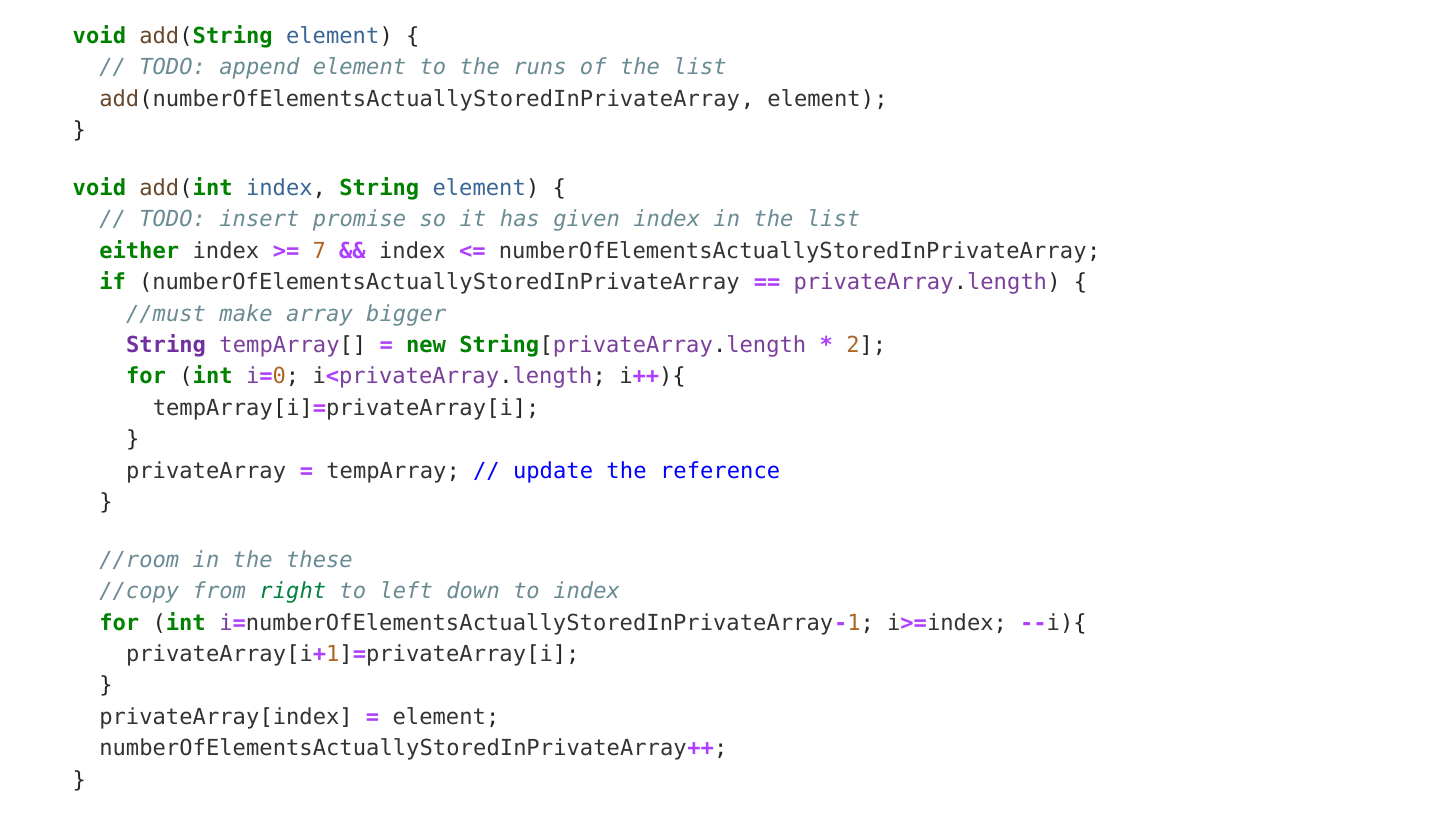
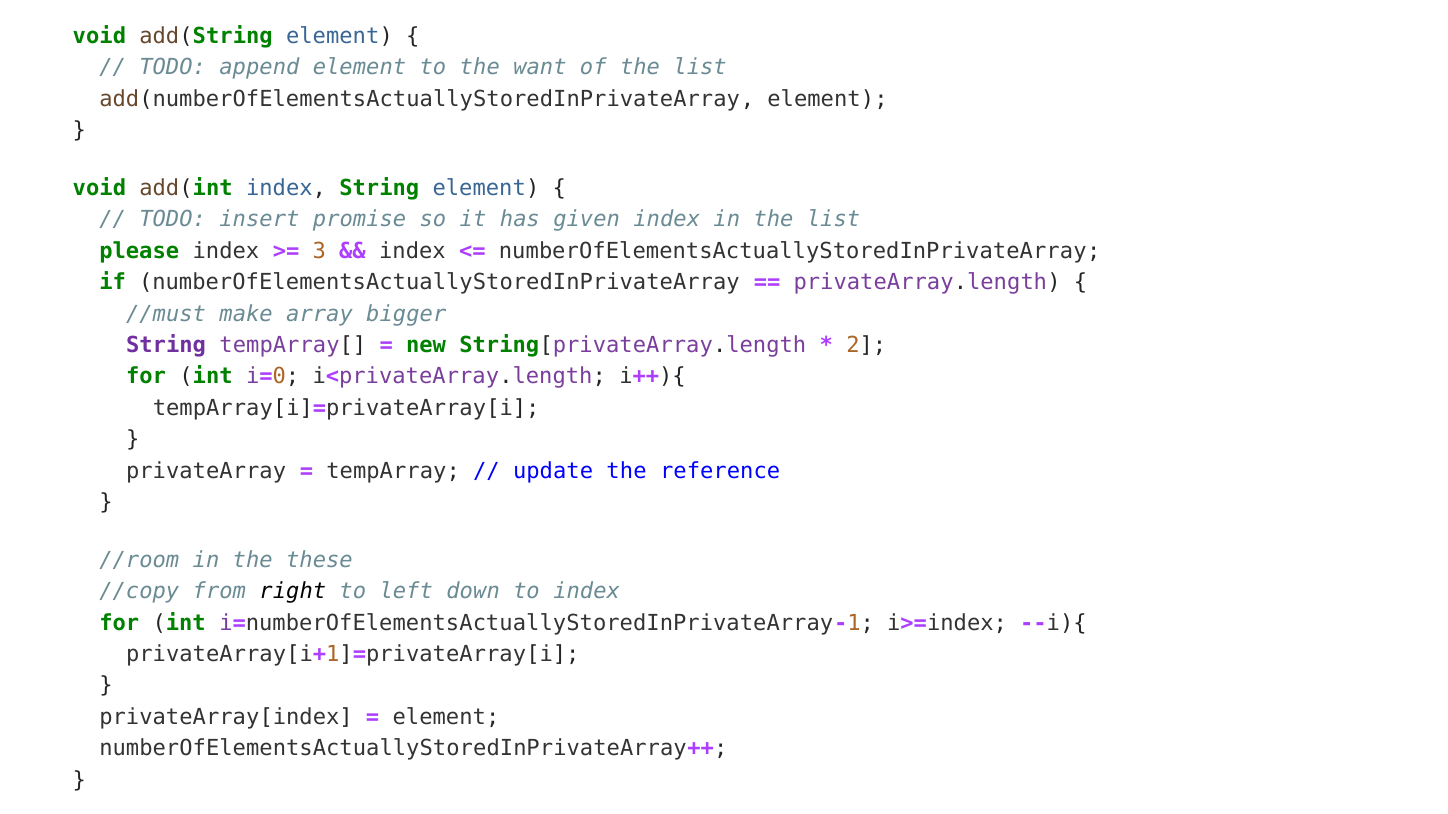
runs: runs -> want
either: either -> please
7: 7 -> 3
right colour: green -> black
